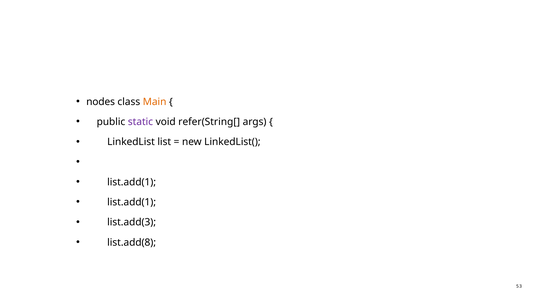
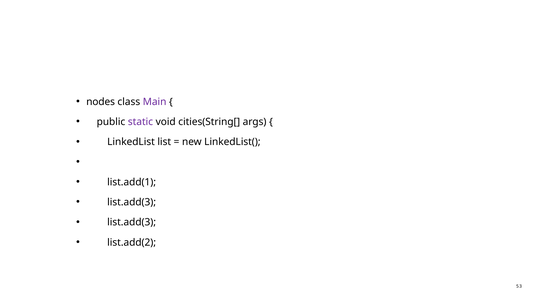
Main colour: orange -> purple
refer(String[: refer(String[ -> cities(String[
list.add(1 at (132, 202): list.add(1 -> list.add(3
list.add(8: list.add(8 -> list.add(2
